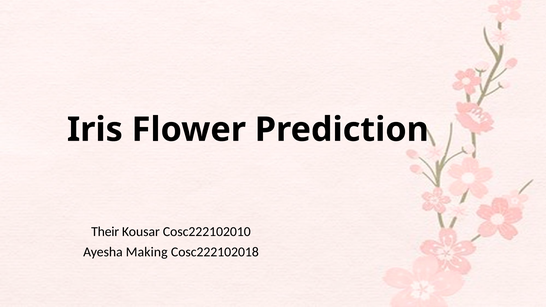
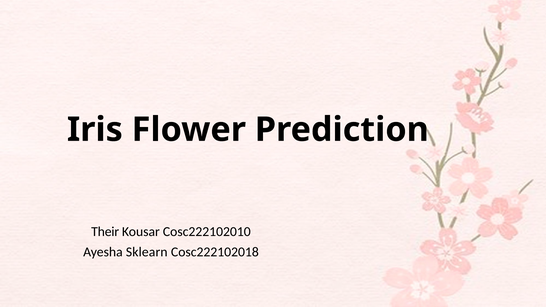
Making: Making -> Sklearn
